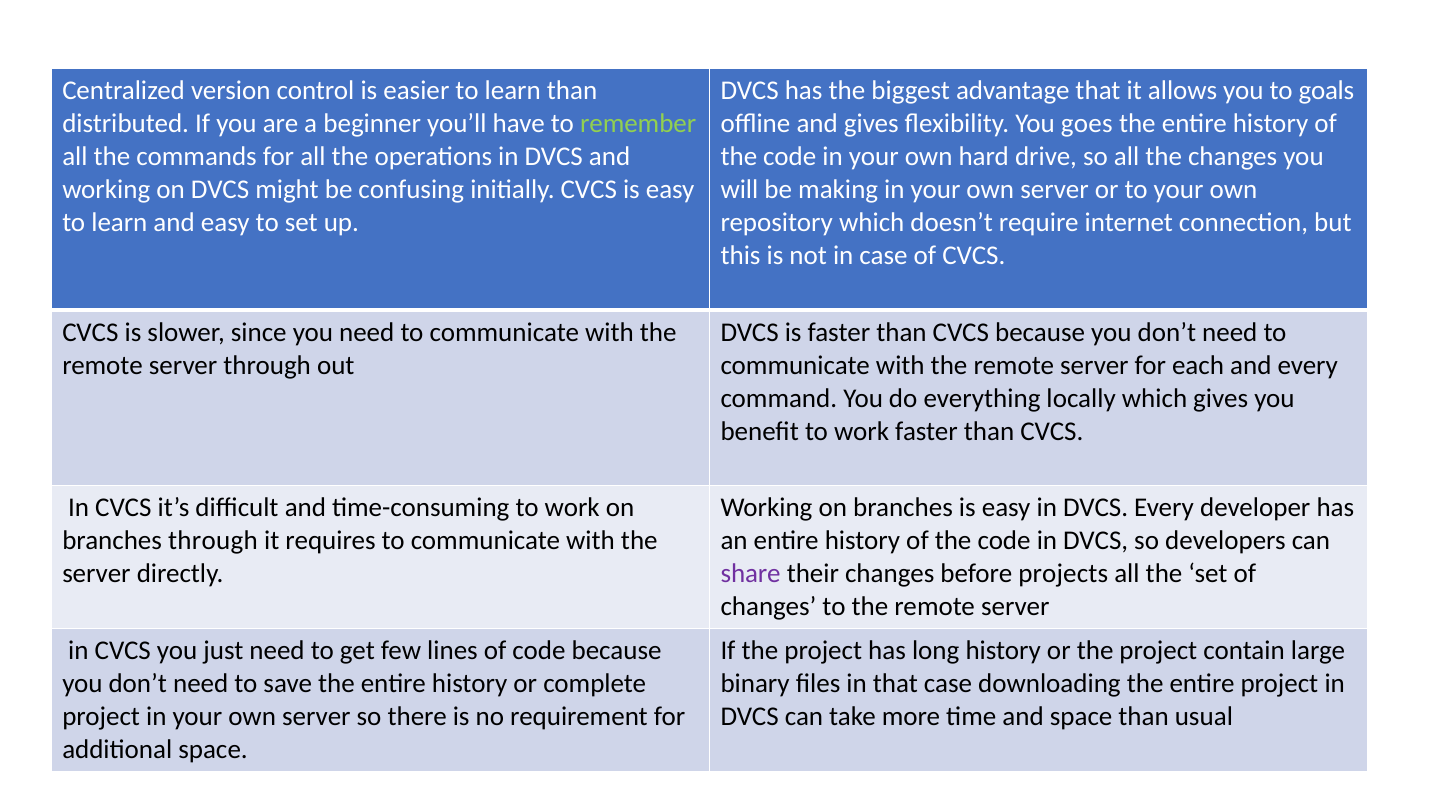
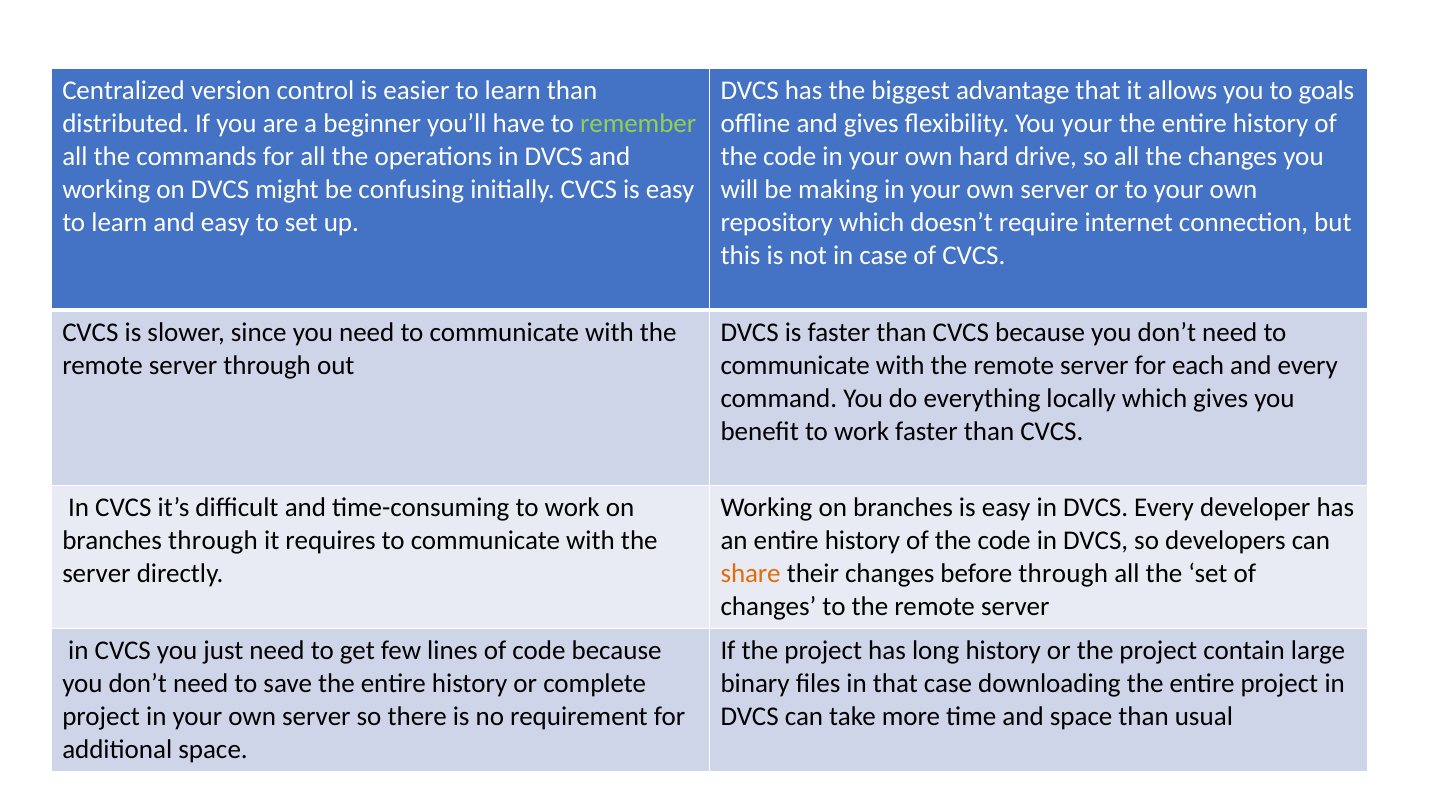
You goes: goes -> your
share colour: purple -> orange
before projects: projects -> through
